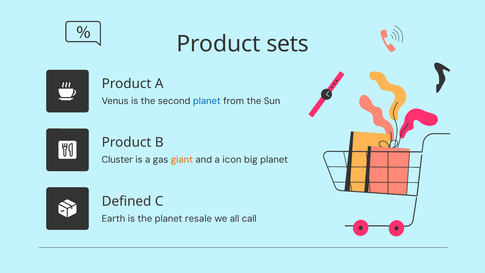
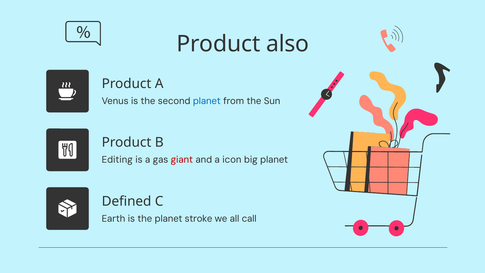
sets: sets -> also
Cluster: Cluster -> Editing
giant colour: orange -> red
resale: resale -> stroke
